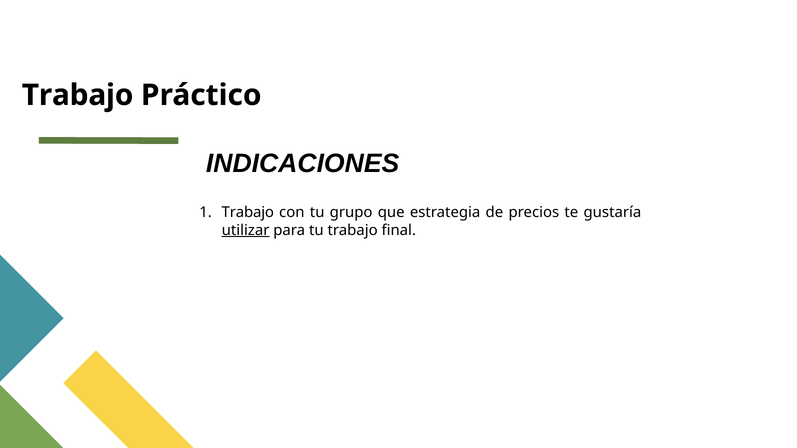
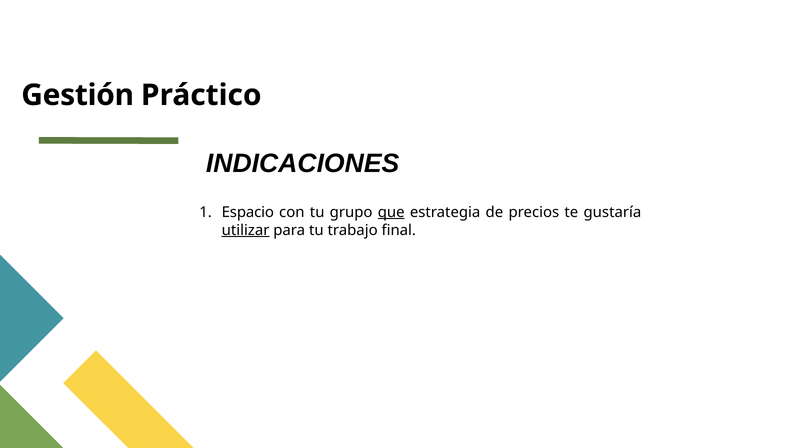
Trabajo at (78, 95): Trabajo -> Gestión
Trabajo at (248, 212): Trabajo -> Espacio
que underline: none -> present
